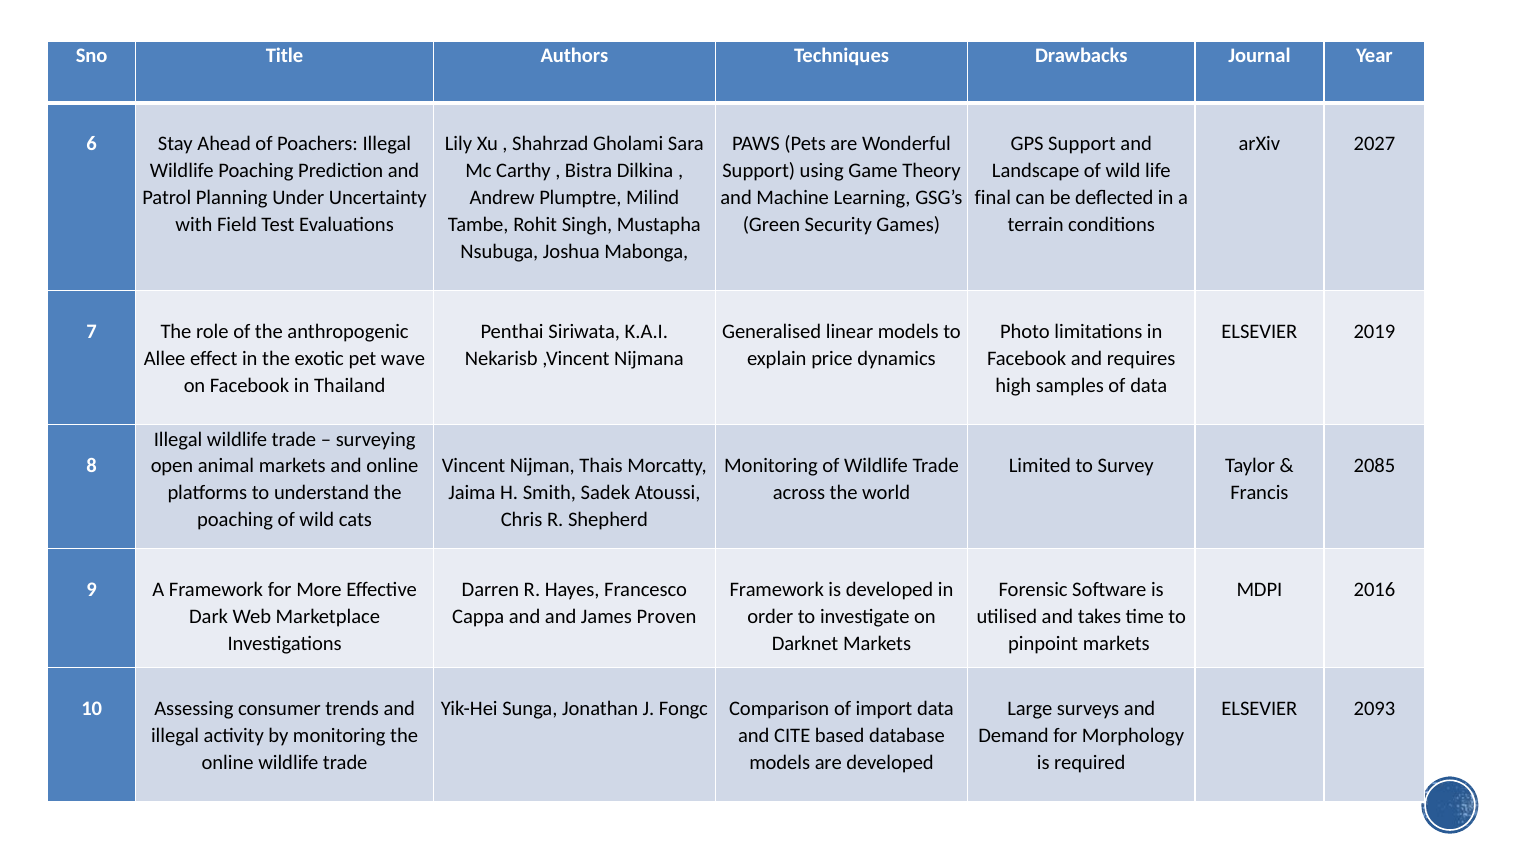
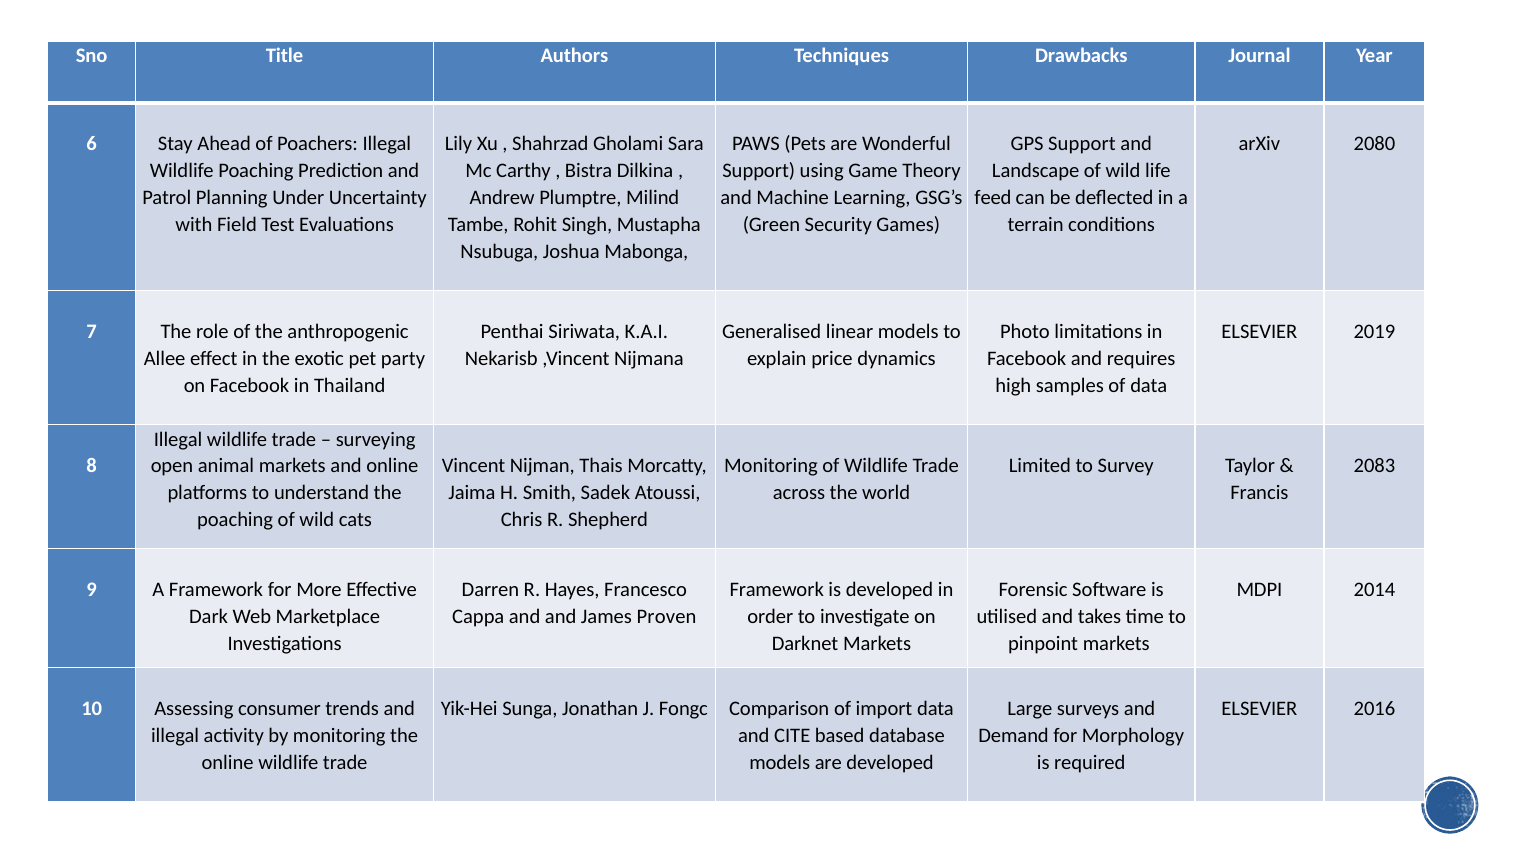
2027: 2027 -> 2080
final: final -> feed
wave: wave -> party
2085: 2085 -> 2083
2016: 2016 -> 2014
2093: 2093 -> 2016
